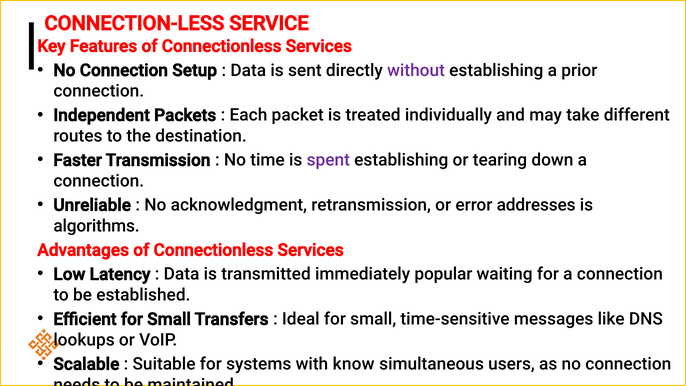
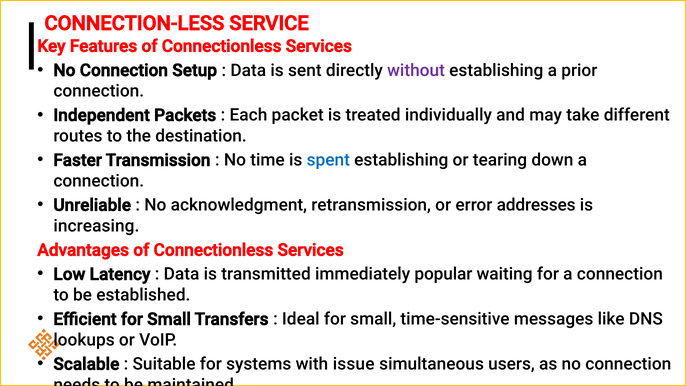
spent colour: purple -> blue
algorithms: algorithms -> increasing
know: know -> issue
